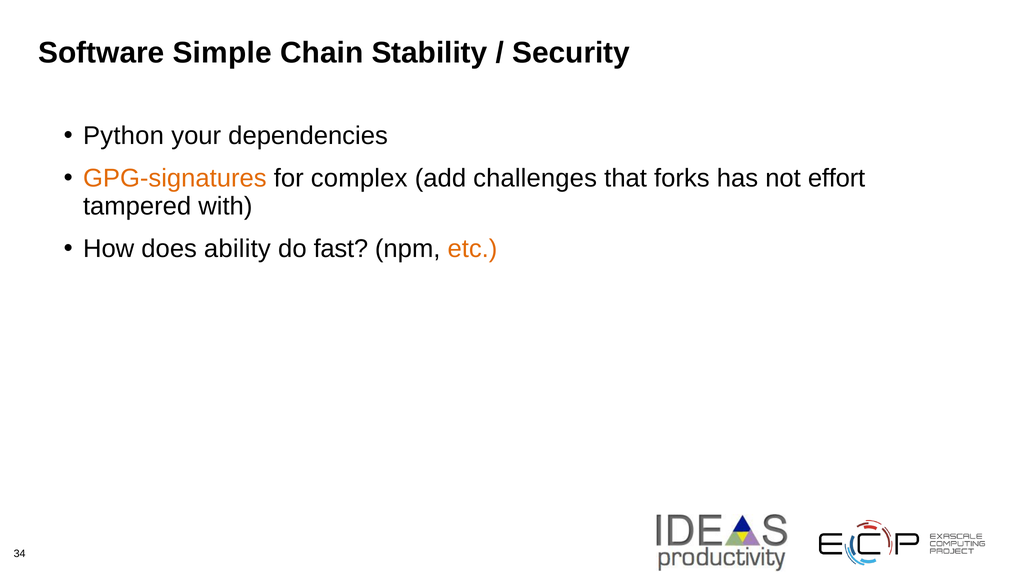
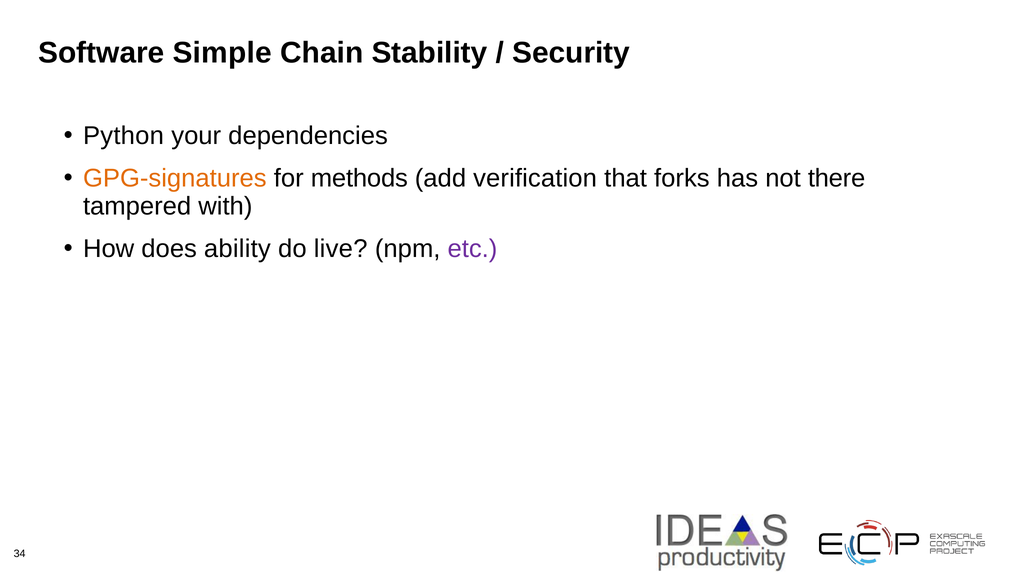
complex: complex -> methods
challenges: challenges -> verification
effort: effort -> there
fast: fast -> live
etc colour: orange -> purple
